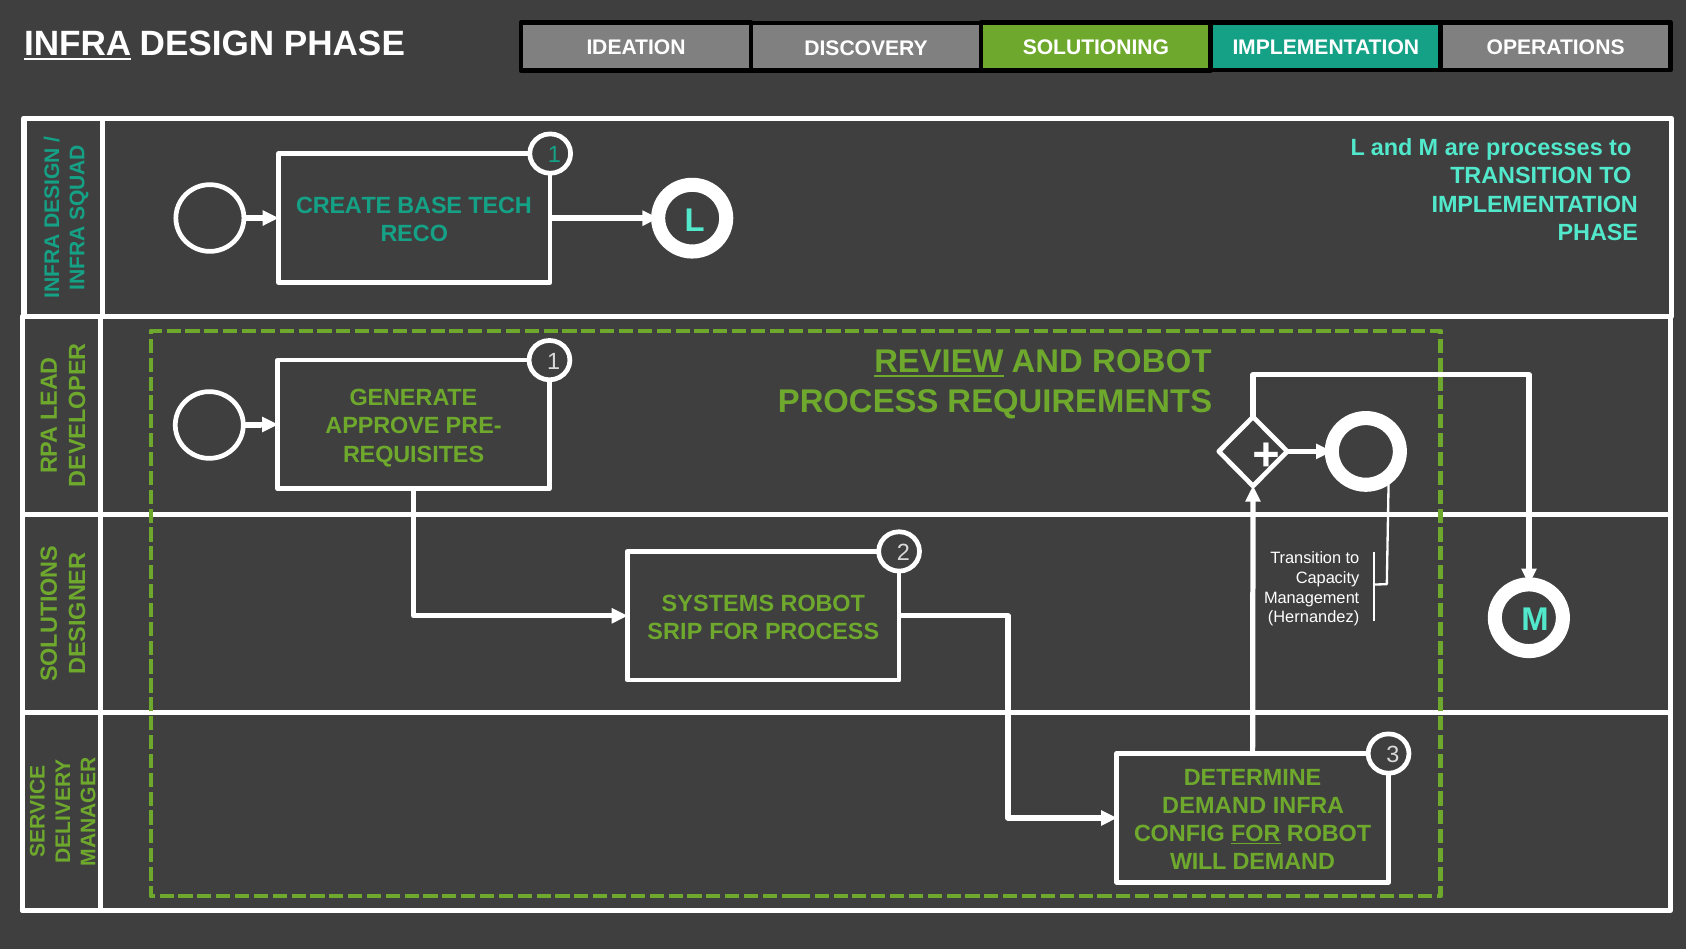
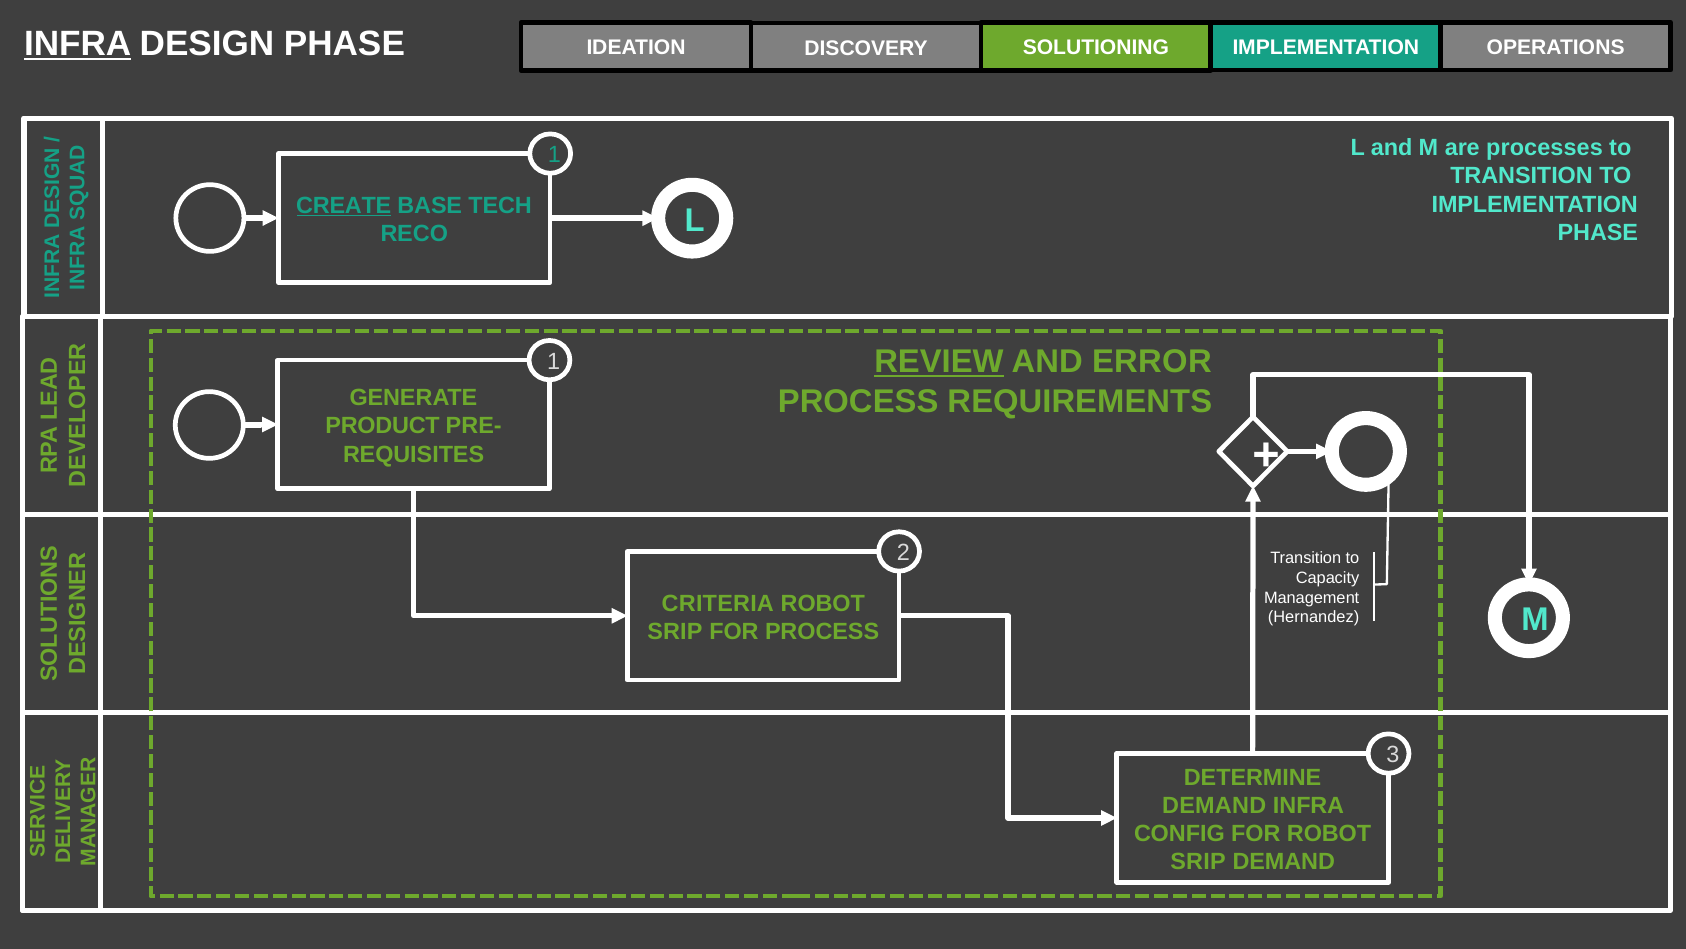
CREATE underline: none -> present
AND ROBOT: ROBOT -> ERROR
APPROVE: APPROVE -> PRODUCT
SYSTEMS: SYSTEMS -> CRITERIA
FOR at (1256, 833) underline: present -> none
WILL at (1198, 861): WILL -> SRIP
